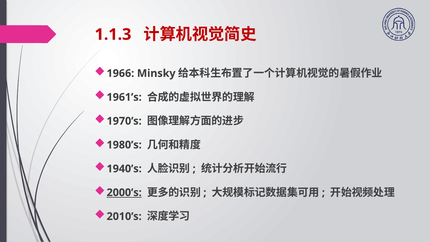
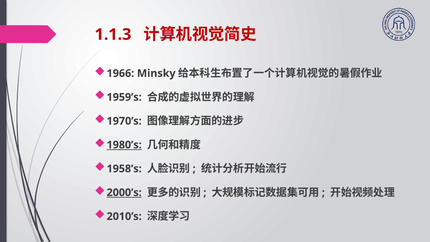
1961’s: 1961’s -> 1959’s
1980’s underline: none -> present
1940’s: 1940’s -> 1958’s
